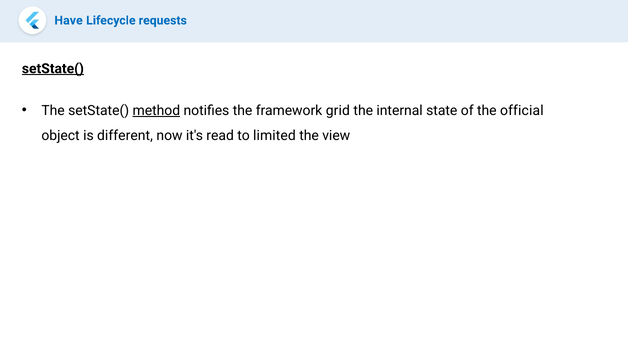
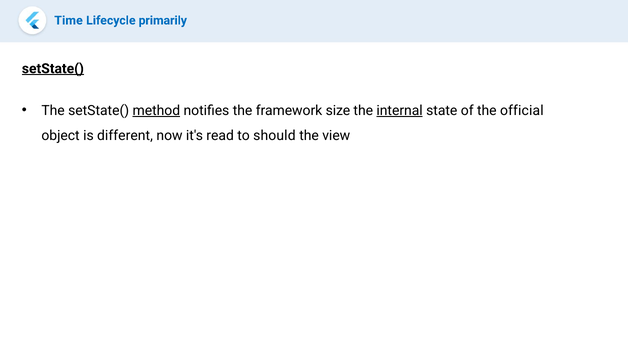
Have: Have -> Time
requests: requests -> primarily
grid: grid -> size
internal underline: none -> present
limited: limited -> should
